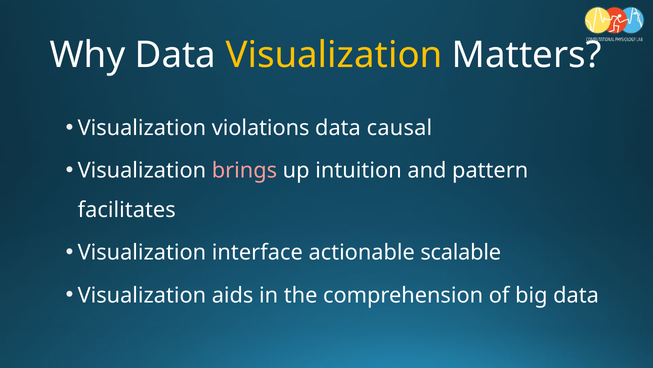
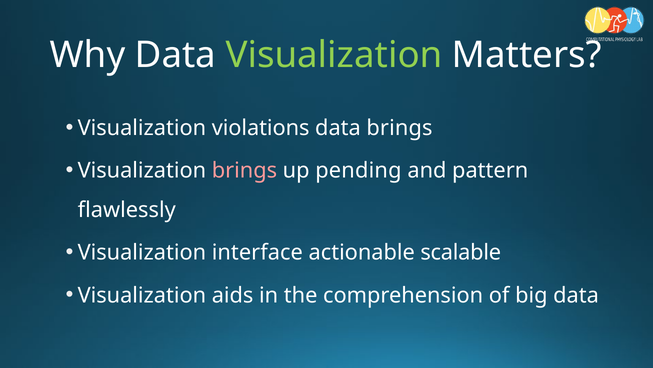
Visualization at (334, 55) colour: yellow -> light green
data causal: causal -> brings
intuition: intuition -> pending
facilitates: facilitates -> flawlessly
